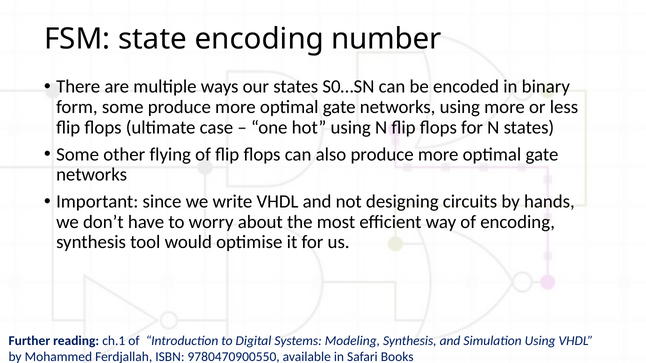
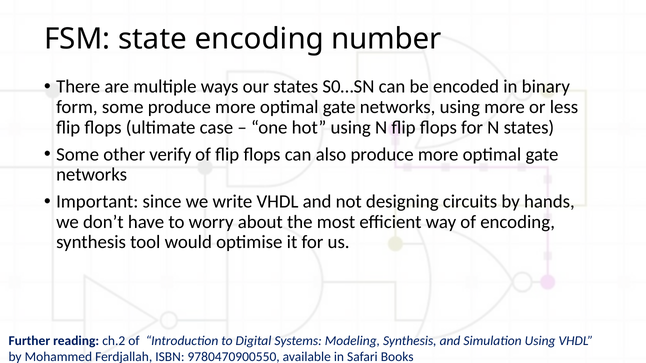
flying: flying -> verify
ch.1: ch.1 -> ch.2
